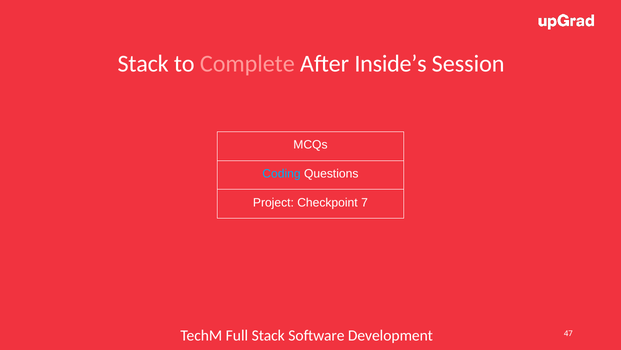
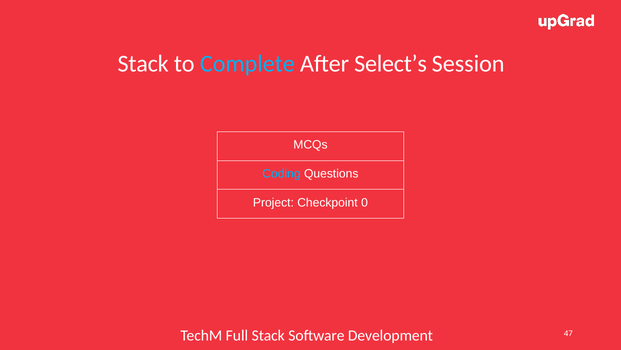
Complete colour: pink -> light blue
Inside’s: Inside’s -> Select’s
7: 7 -> 0
